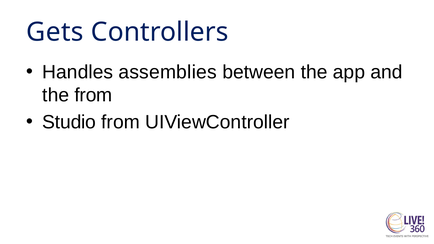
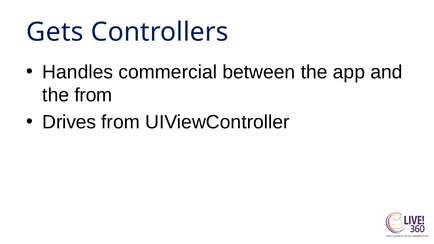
assemblies: assemblies -> commercial
Studio: Studio -> Drives
